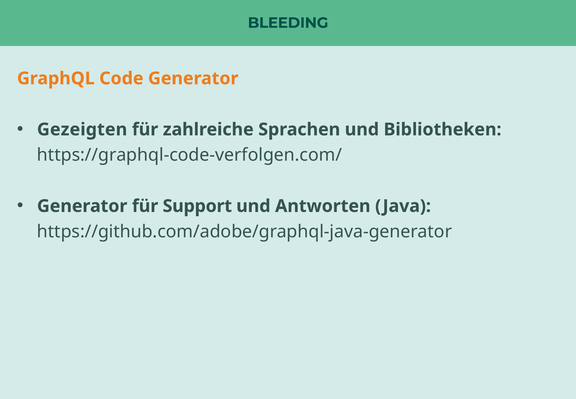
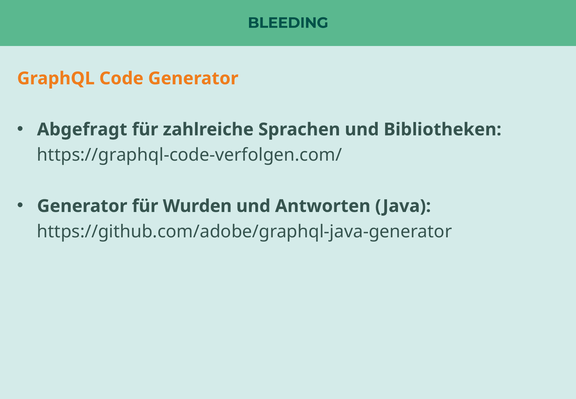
Gezeigten: Gezeigten -> Abgefragt
Support: Support -> Wurden
